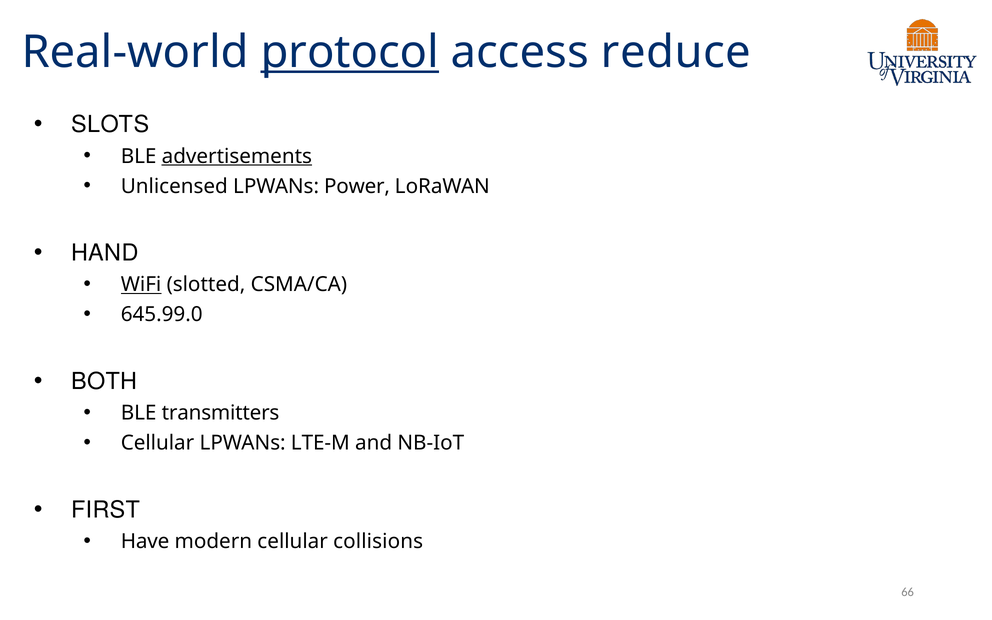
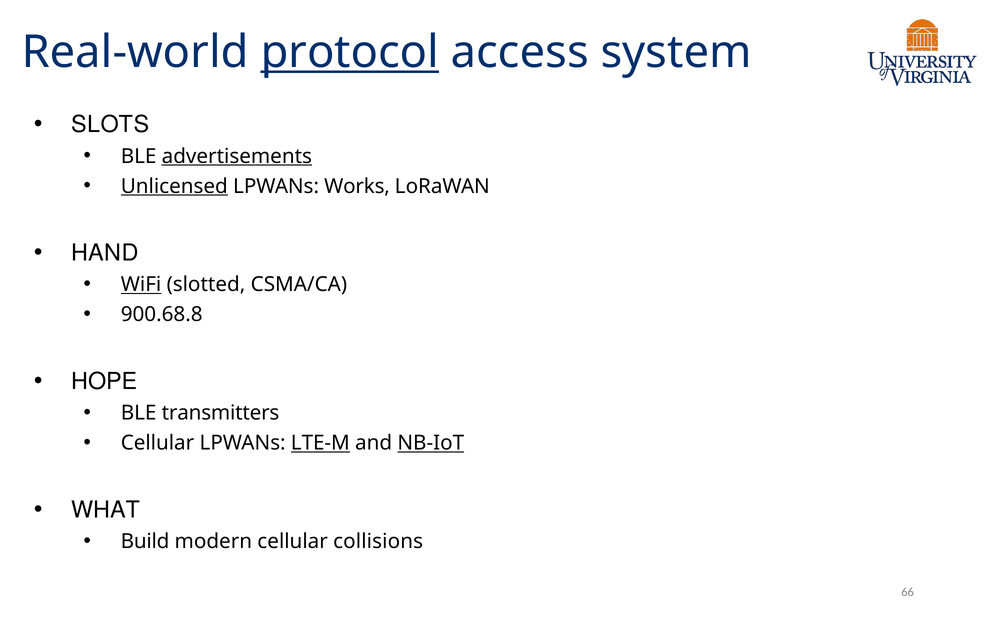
reduce: reduce -> system
Unlicensed underline: none -> present
Power: Power -> Works
645.99.0: 645.99.0 -> 900.68.8
BOTH: BOTH -> HOPE
LTE-M underline: none -> present
NB-IoT underline: none -> present
FIRST: FIRST -> WHAT
Have: Have -> Build
